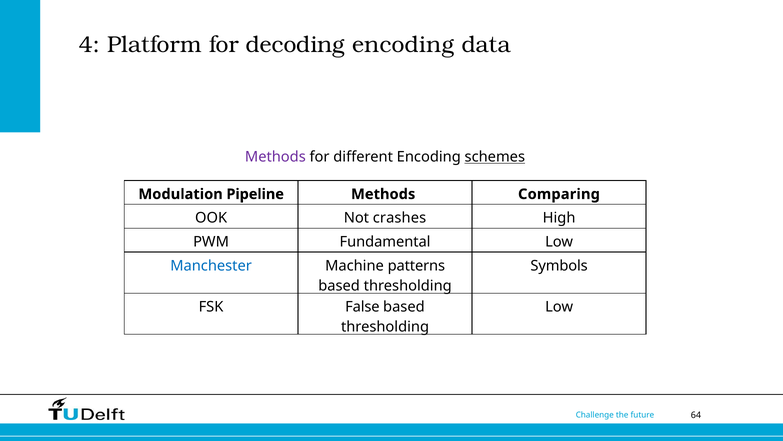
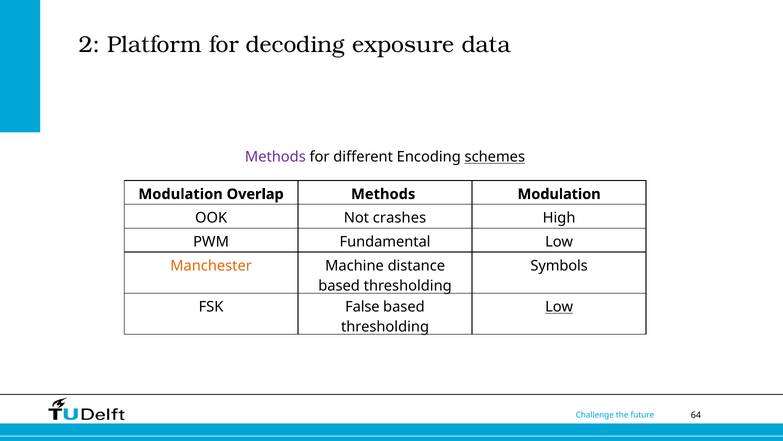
4: 4 -> 2
decoding encoding: encoding -> exposure
Pipeline: Pipeline -> Overlap
Methods Comparing: Comparing -> Modulation
Manchester colour: blue -> orange
patterns: patterns -> distance
Low at (559, 307) underline: none -> present
